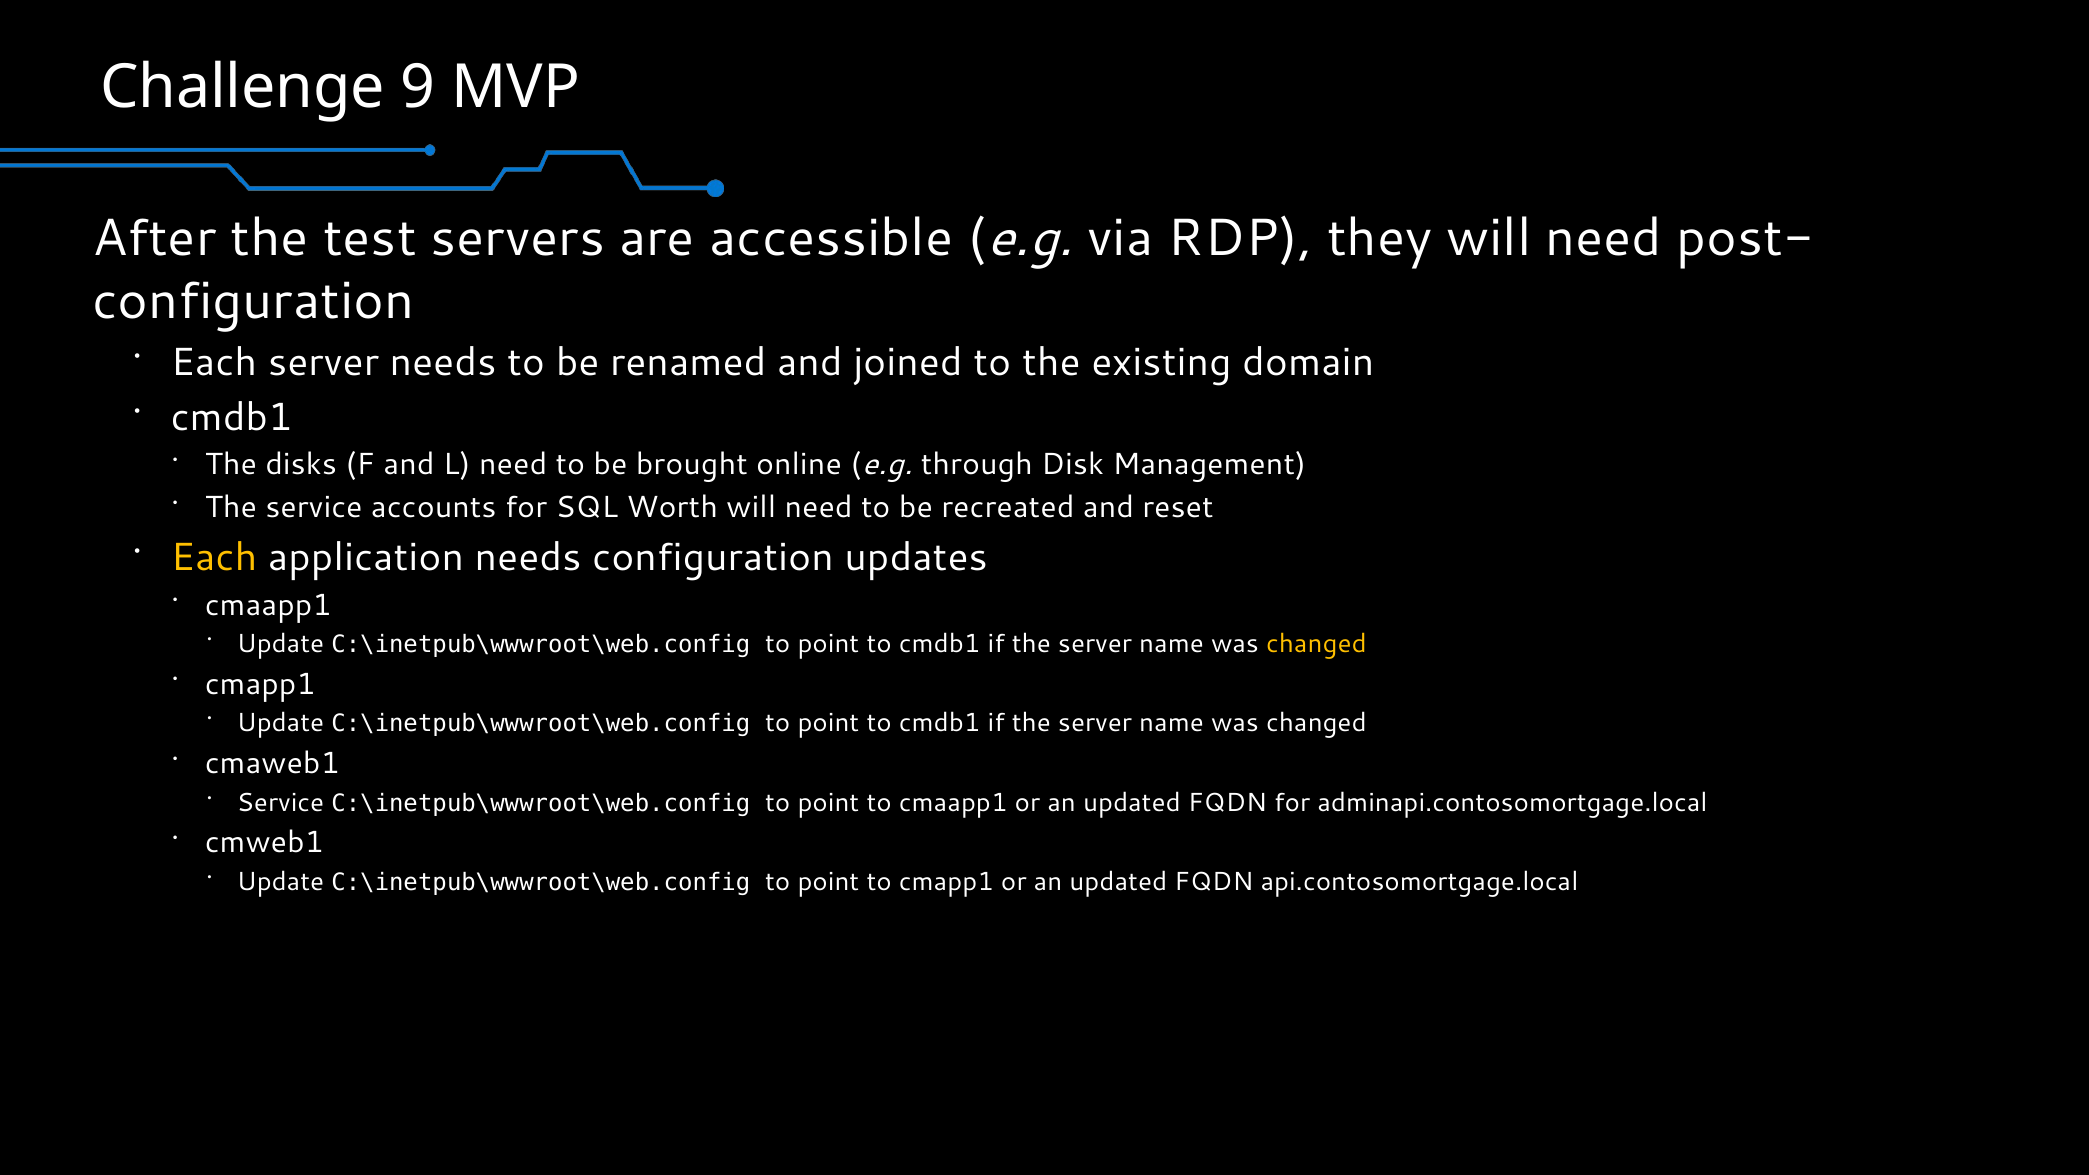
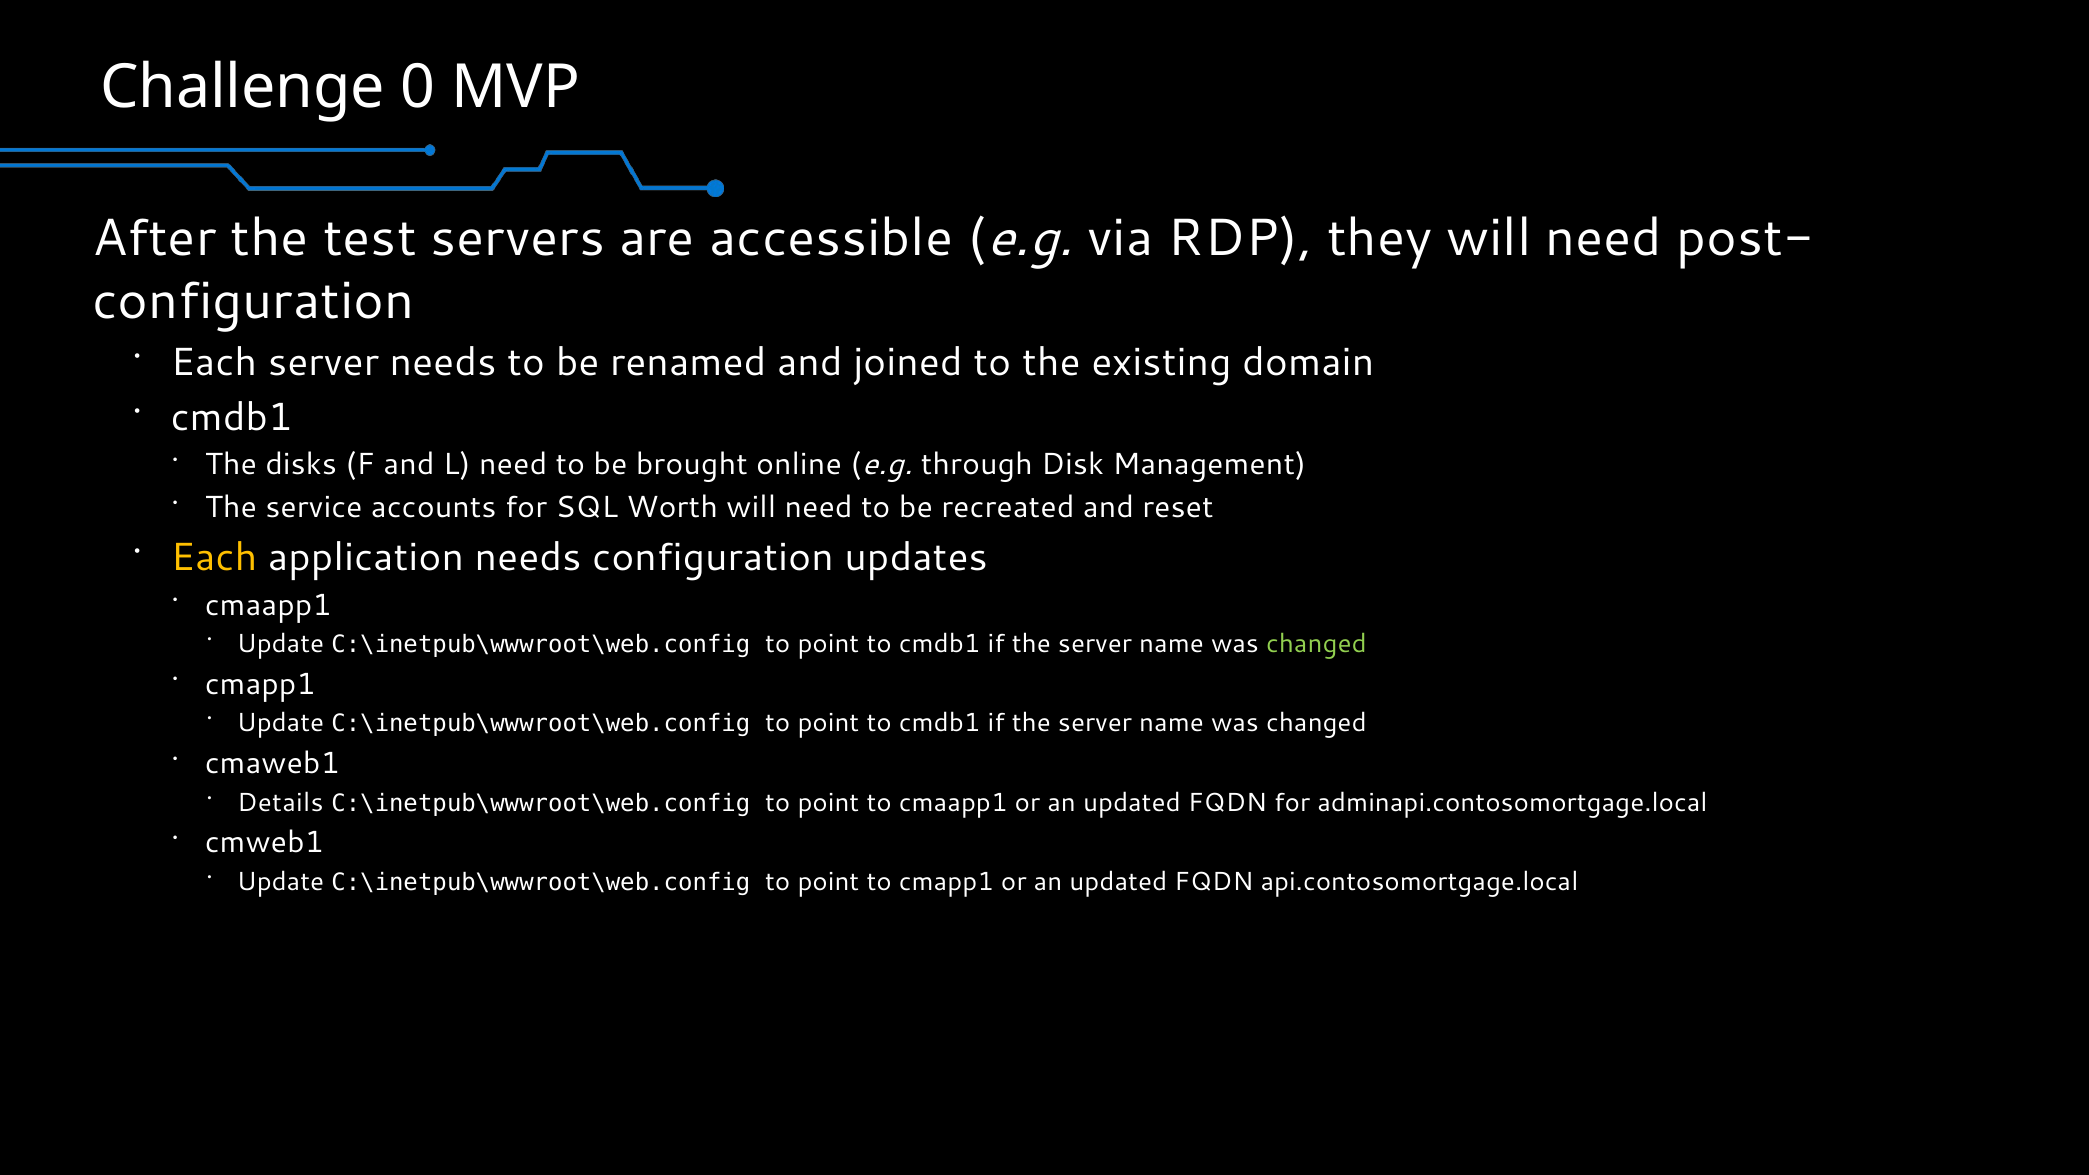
9: 9 -> 0
changed at (1316, 644) colour: yellow -> light green
Service at (280, 803): Service -> Details
